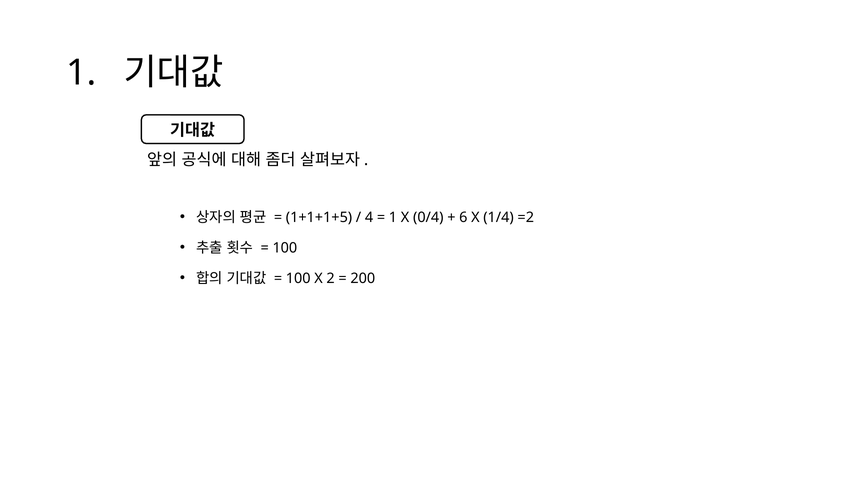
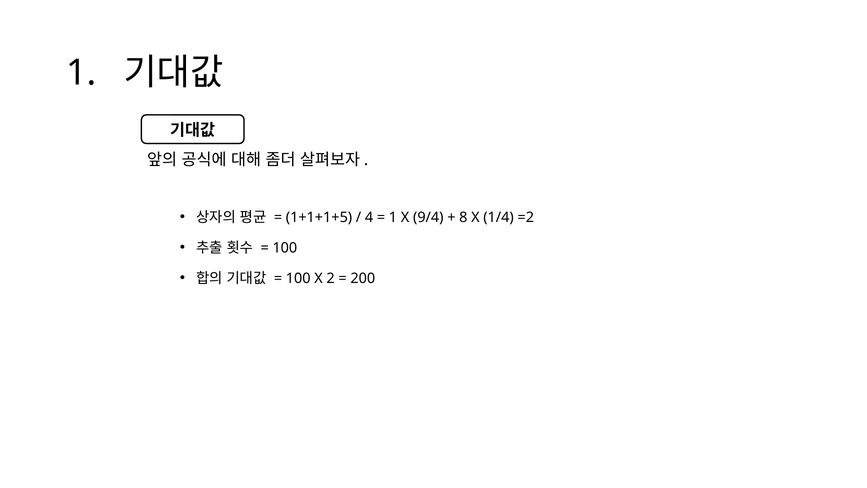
0/4: 0/4 -> 9/4
6: 6 -> 8
